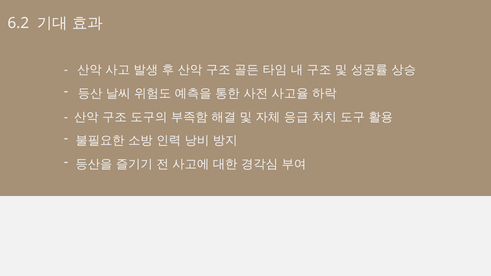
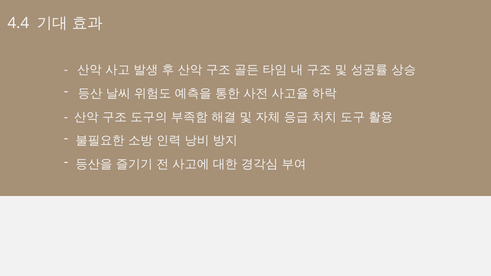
6.2: 6.2 -> 4.4
